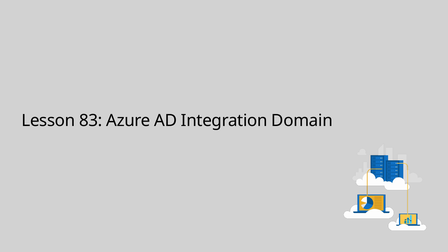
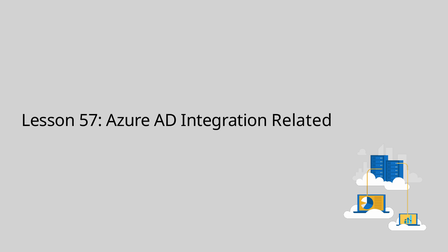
83: 83 -> 57
Domain: Domain -> Related
